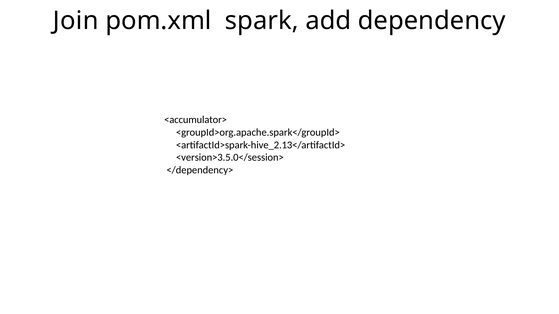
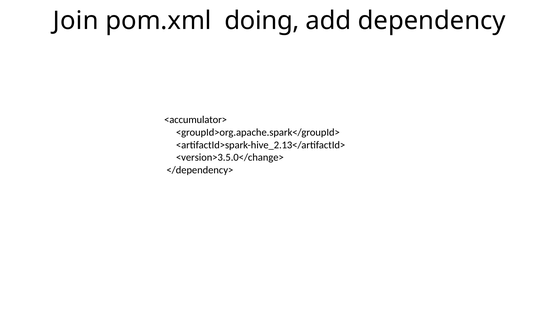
spark: spark -> doing
<version>3.5.0</session>: <version>3.5.0</session> -> <version>3.5.0</change>
